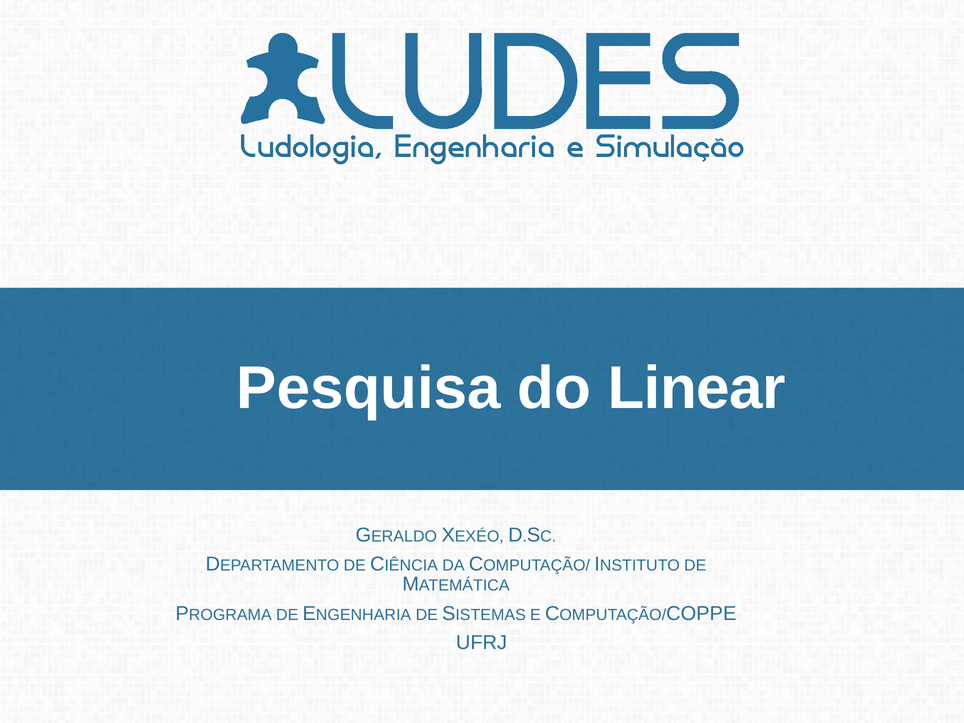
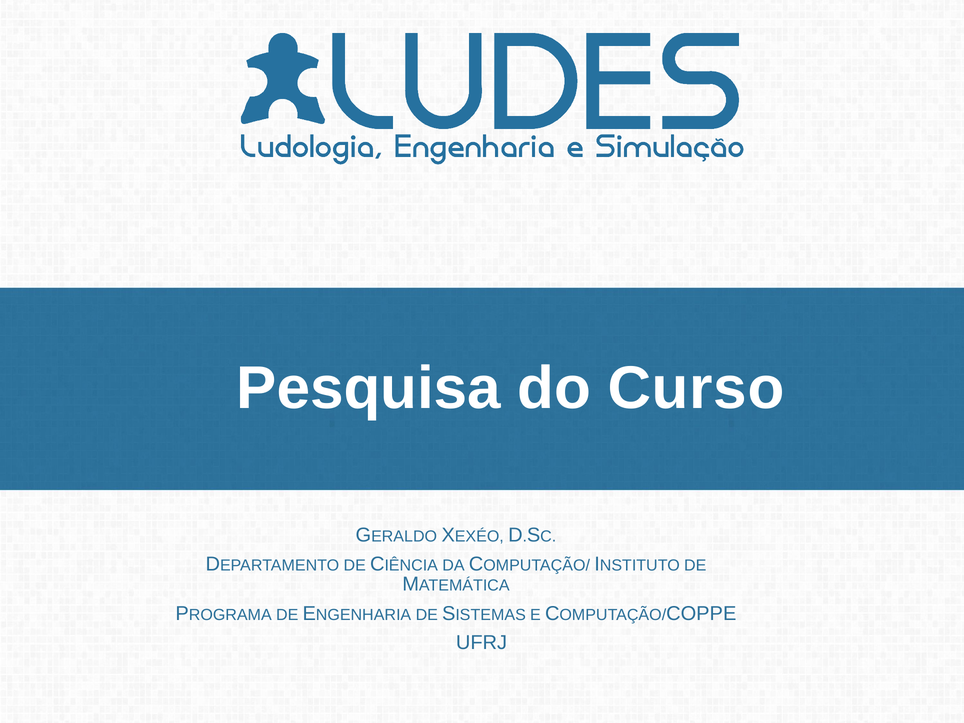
Linear: Linear -> Curso
